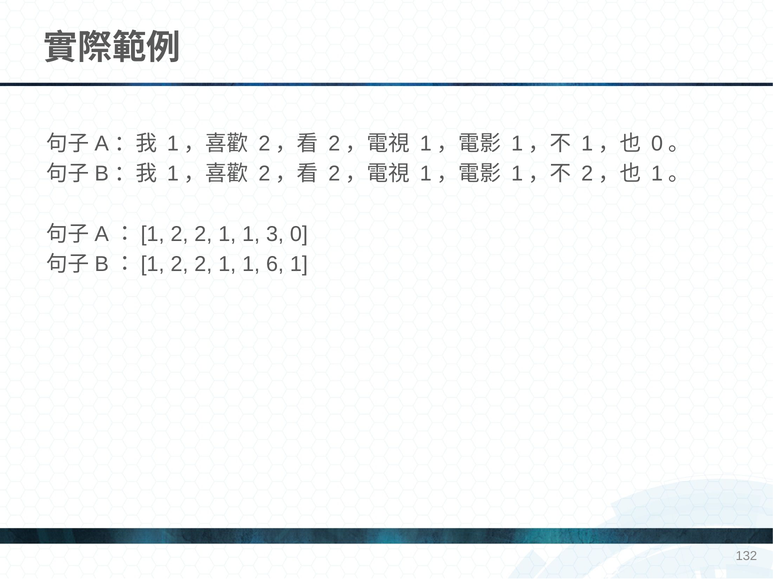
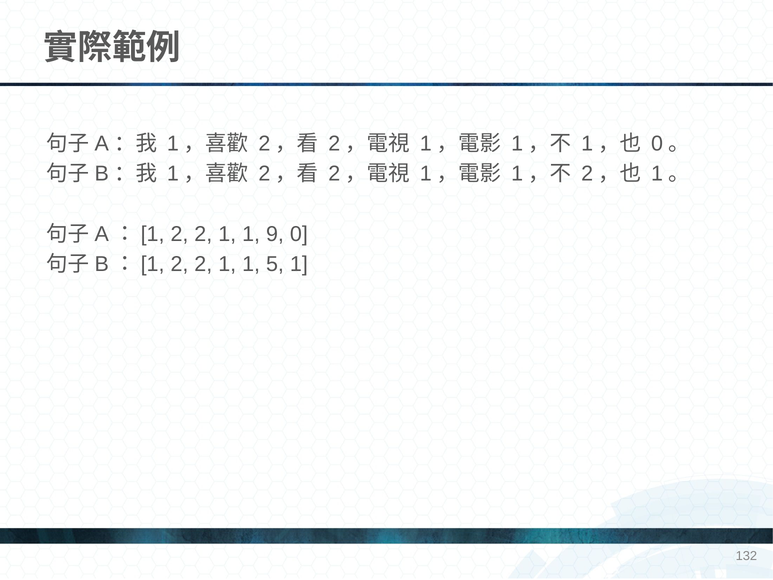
3: 3 -> 9
6: 6 -> 5
